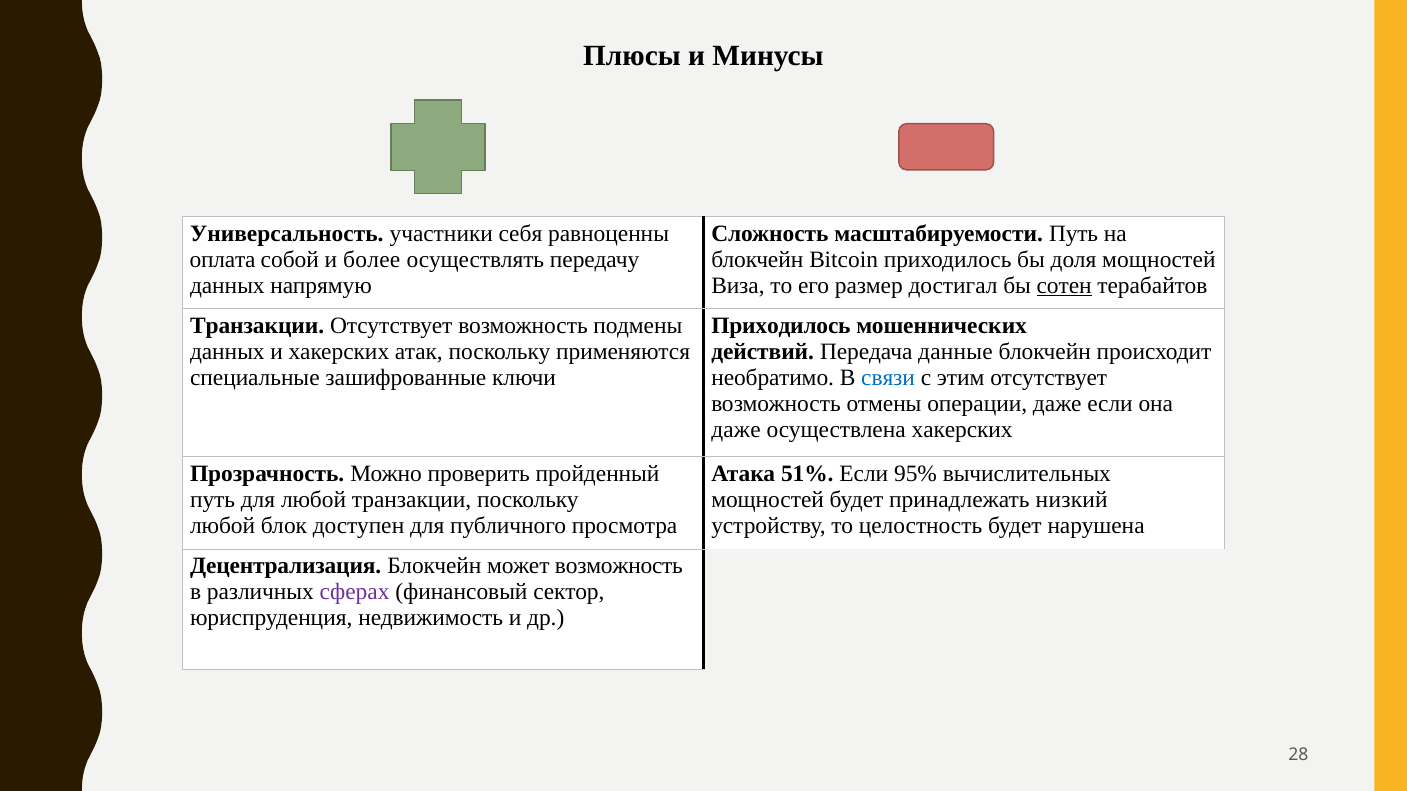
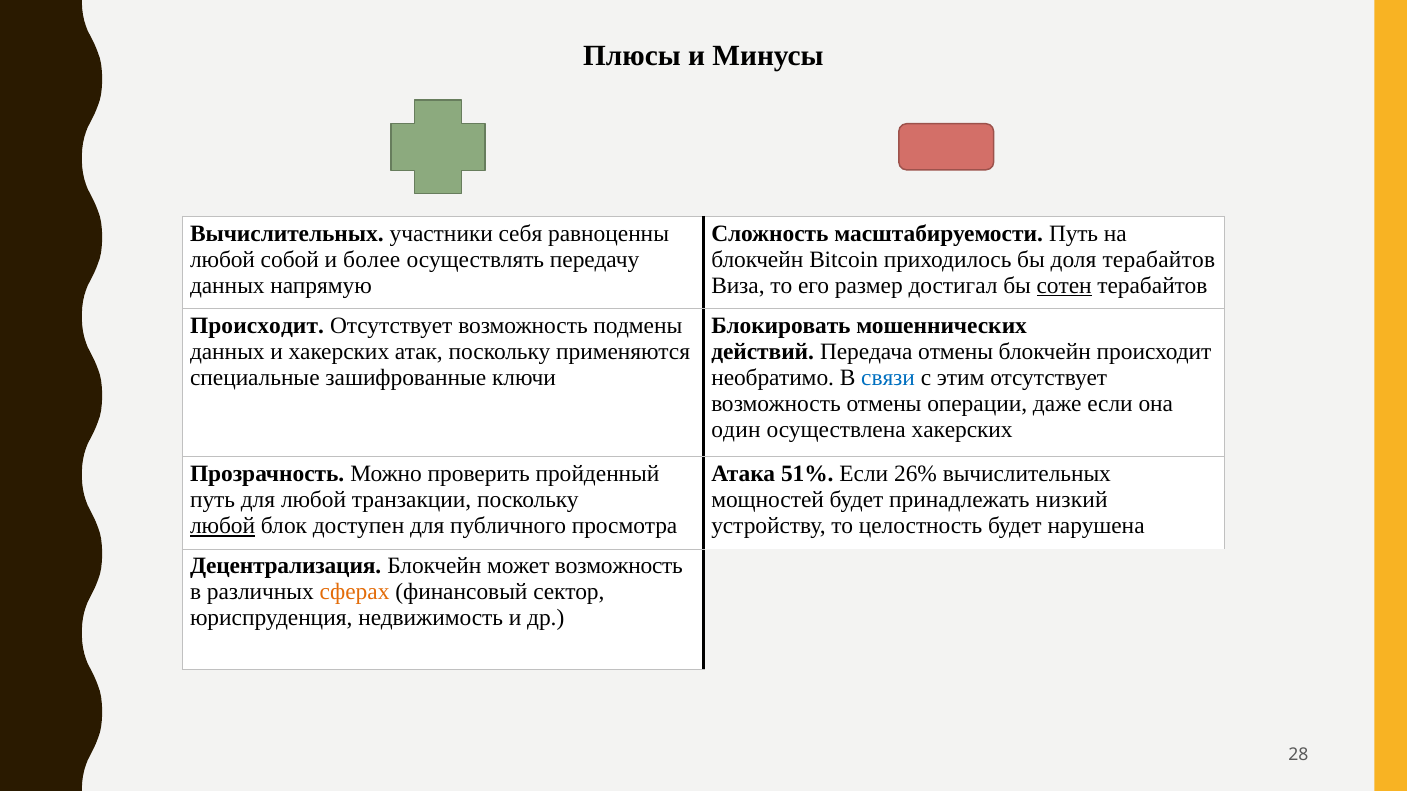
Универсальность at (287, 234): Универсальность -> Вычислительных
оплата at (223, 260): оплата -> любой
доля мощностей: мощностей -> терабайтов
Транзакции at (257, 326): Транзакции -> Происходит
Приходилось at (781, 326): Приходилось -> Блокировать
Передача данные: данные -> отмены
даже at (736, 430): даже -> один
95%: 95% -> 26%
любой at (223, 526) underline: none -> present
сферах colour: purple -> orange
